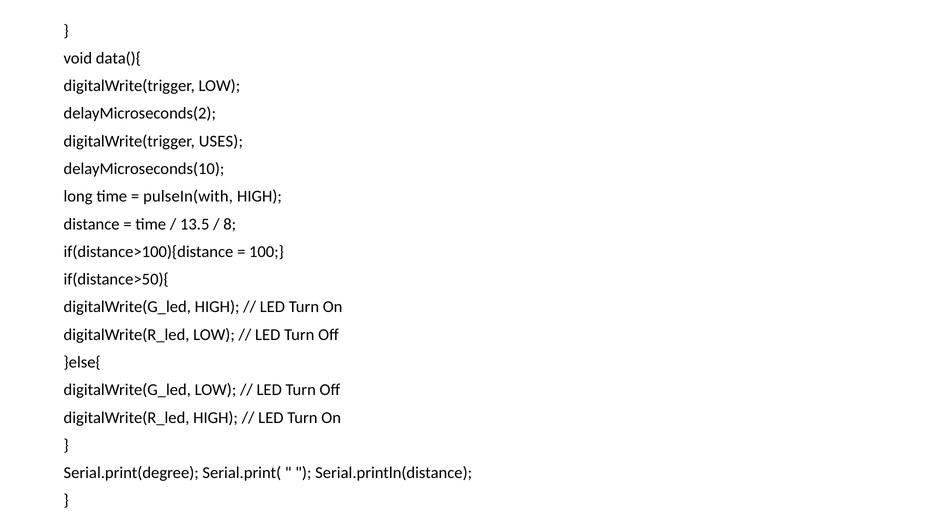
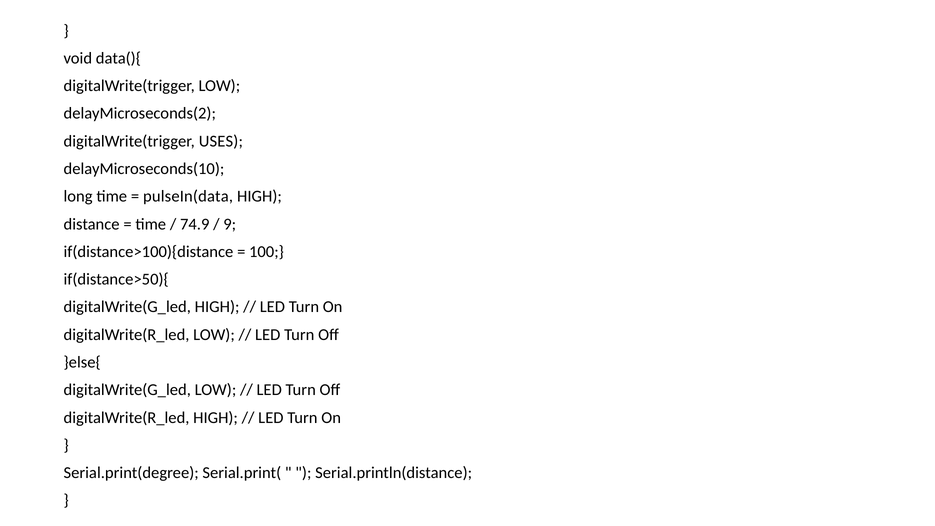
pulseIn(with: pulseIn(with -> pulseIn(data
13.5: 13.5 -> 74.9
8: 8 -> 9
